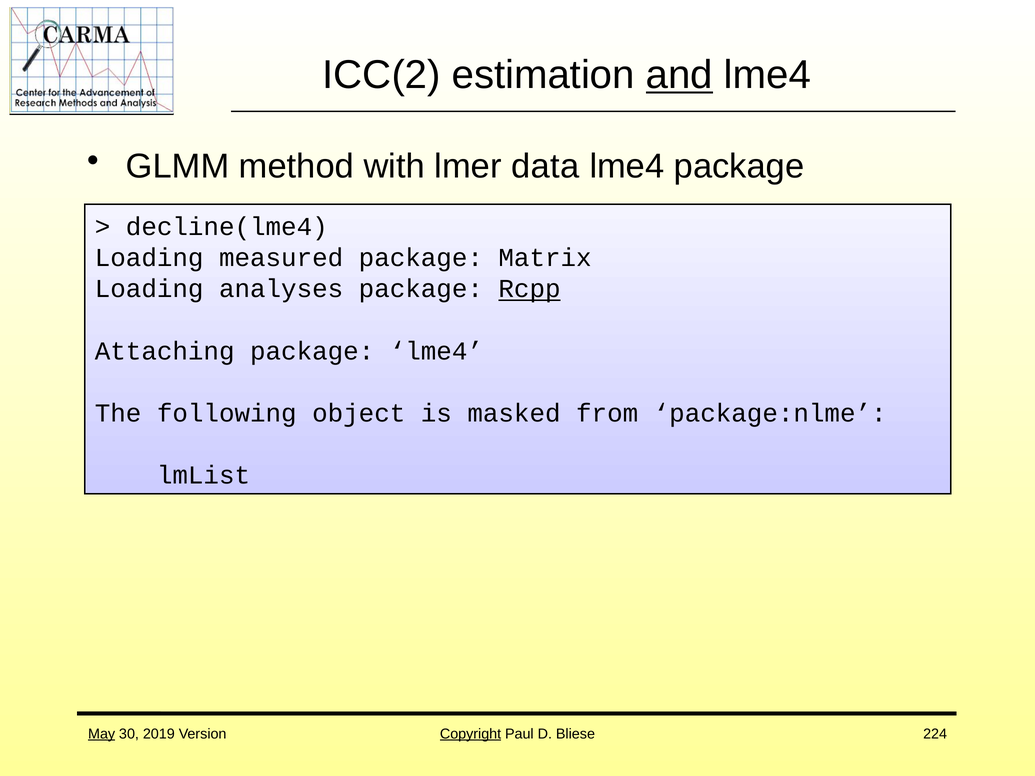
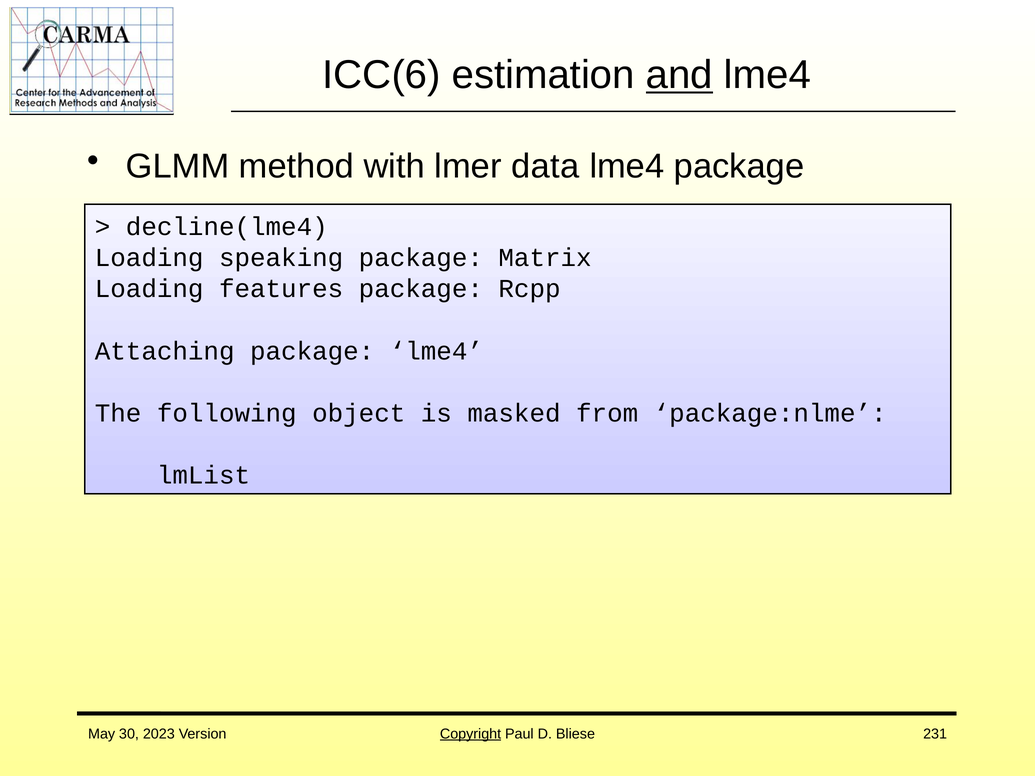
ICC(2: ICC(2 -> ICC(6
measured: measured -> speaking
analyses: analyses -> features
Rcpp underline: present -> none
May underline: present -> none
2019: 2019 -> 2023
224: 224 -> 231
